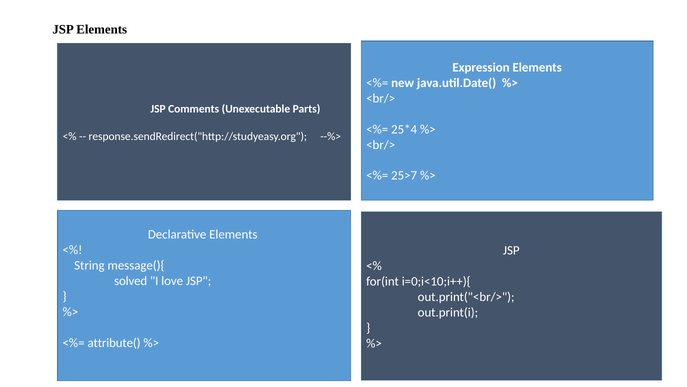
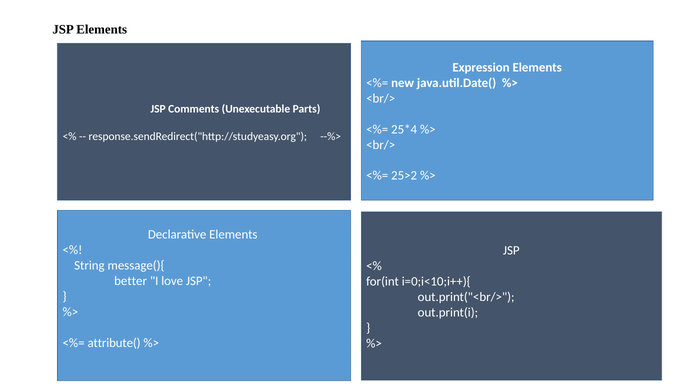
25>7: 25>7 -> 25>2
solved: solved -> better
